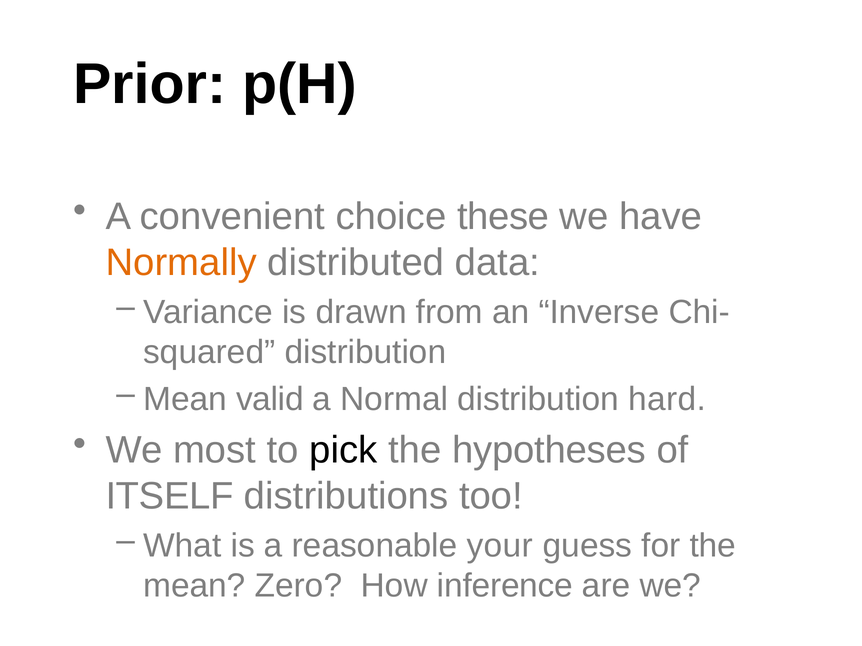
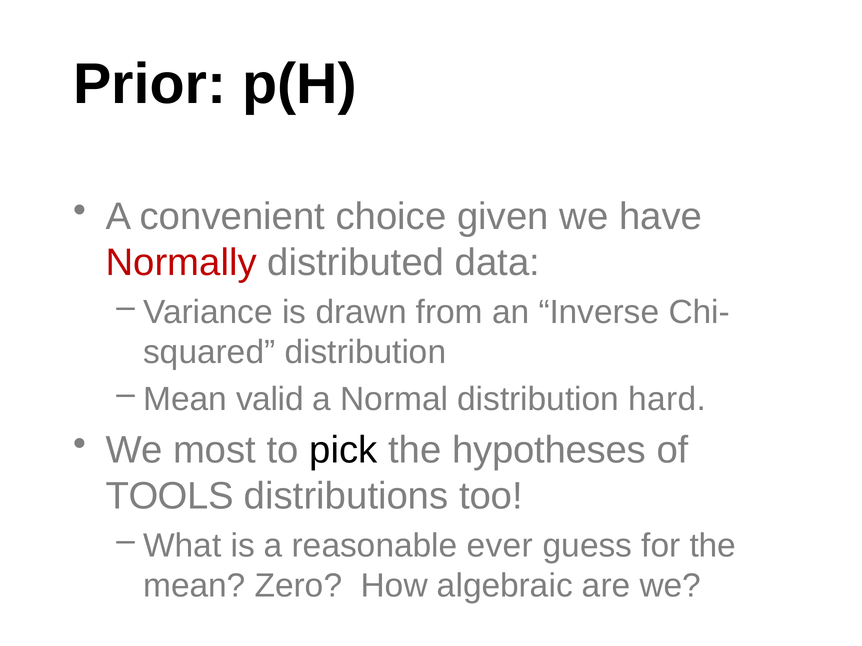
these: these -> given
Normally colour: orange -> red
ITSELF: ITSELF -> TOOLS
your: your -> ever
inference: inference -> algebraic
